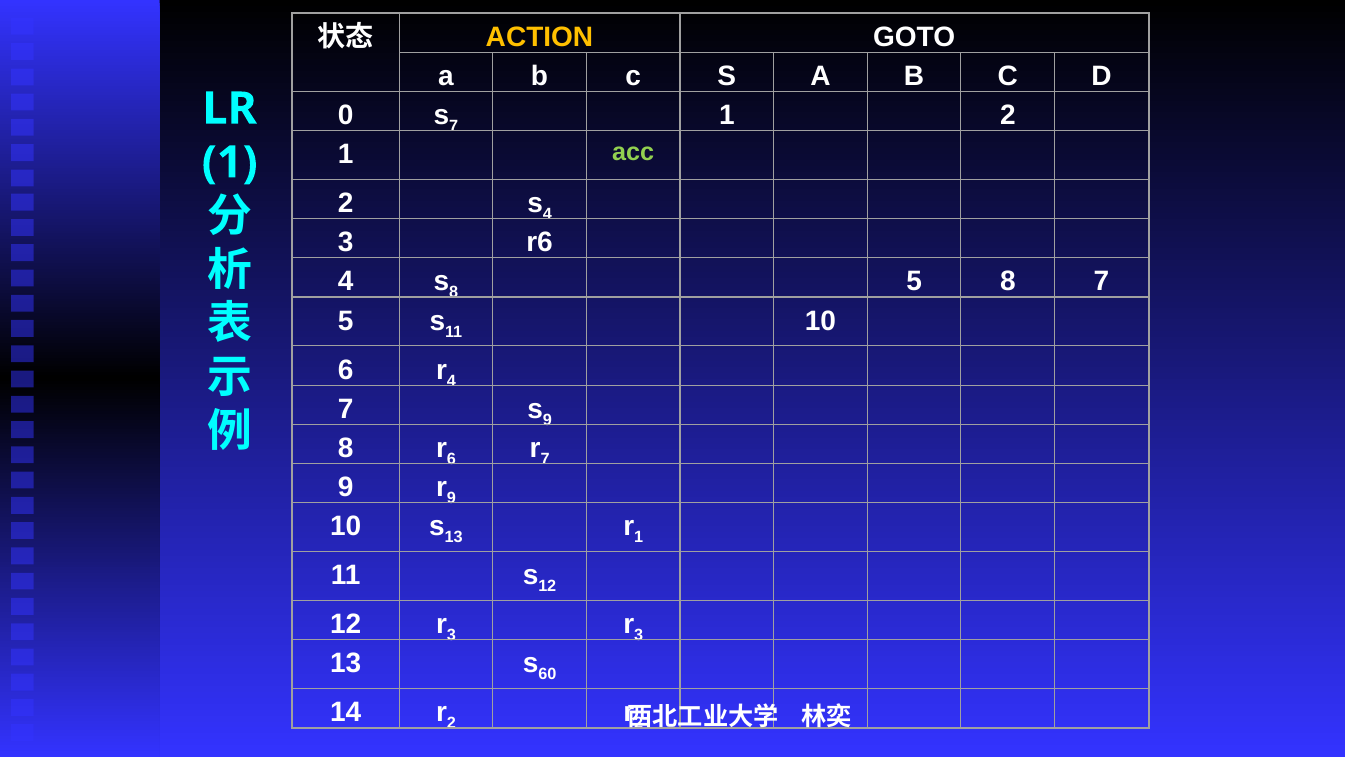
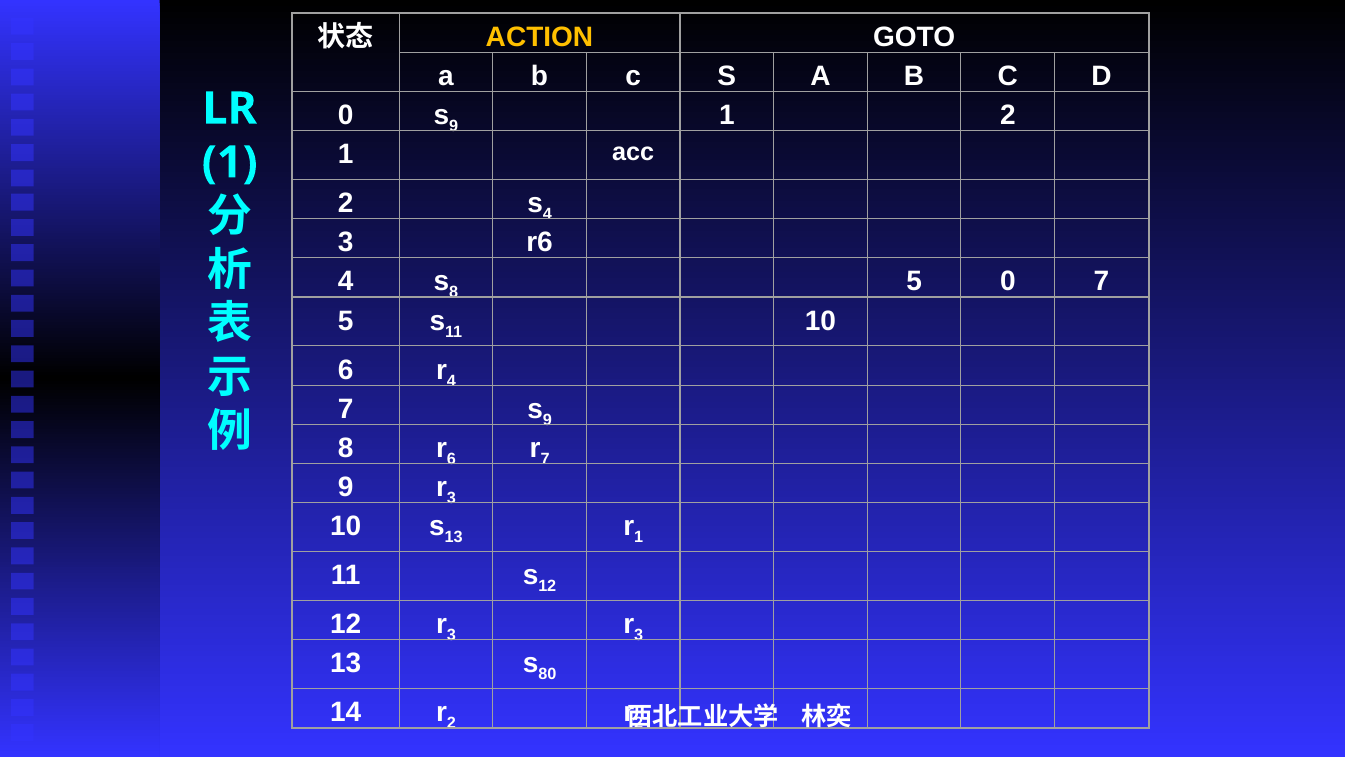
0 s 7: 7 -> 9
acc colour: light green -> white
5 8: 8 -> 0
9 at (451, 498): 9 -> 3
60: 60 -> 80
